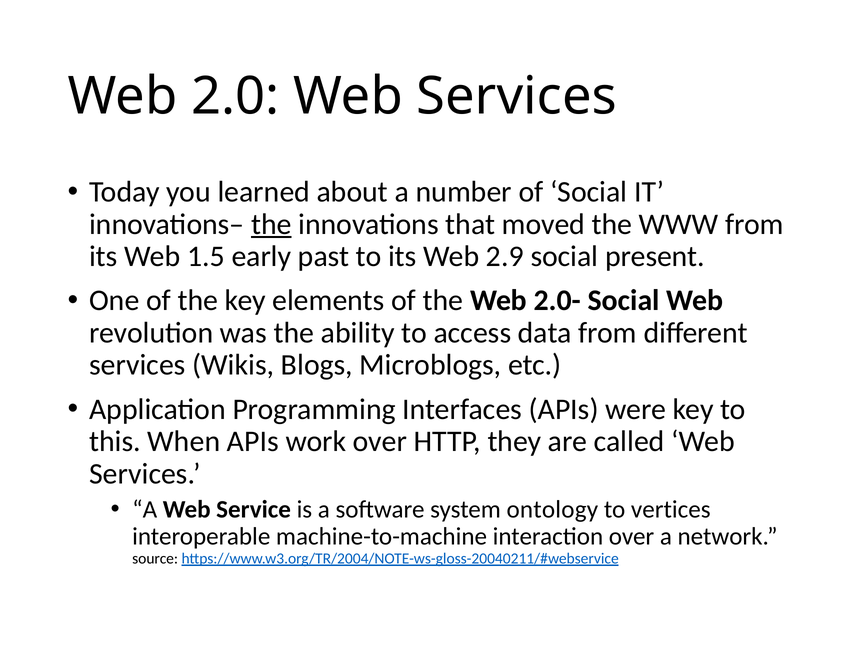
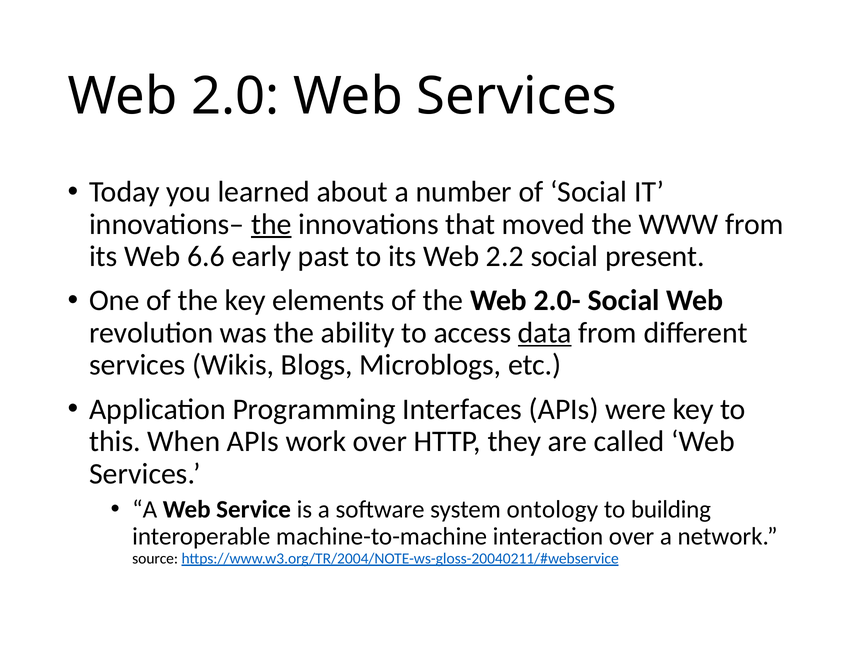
1.5: 1.5 -> 6.6
2.9: 2.9 -> 2.2
data underline: none -> present
vertices: vertices -> building
